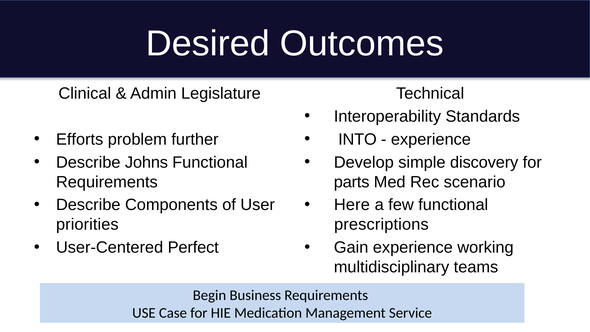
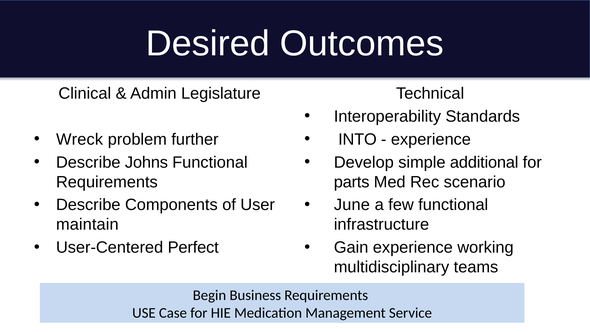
Efforts: Efforts -> Wreck
discovery: discovery -> additional
Here: Here -> June
priorities: priorities -> maintain
prescriptions: prescriptions -> infrastructure
